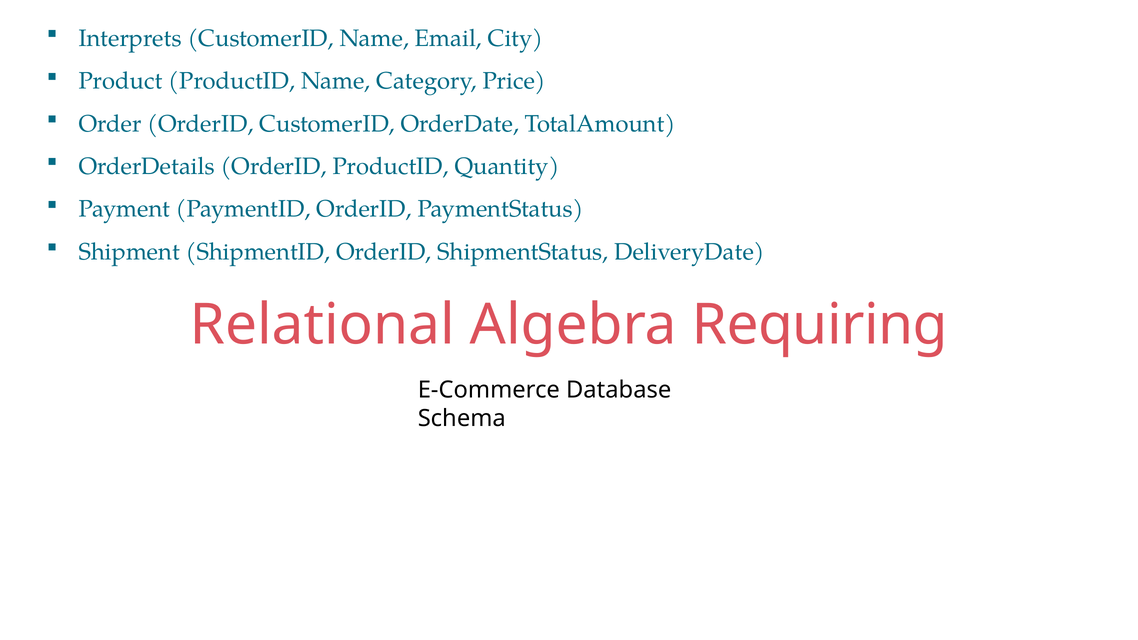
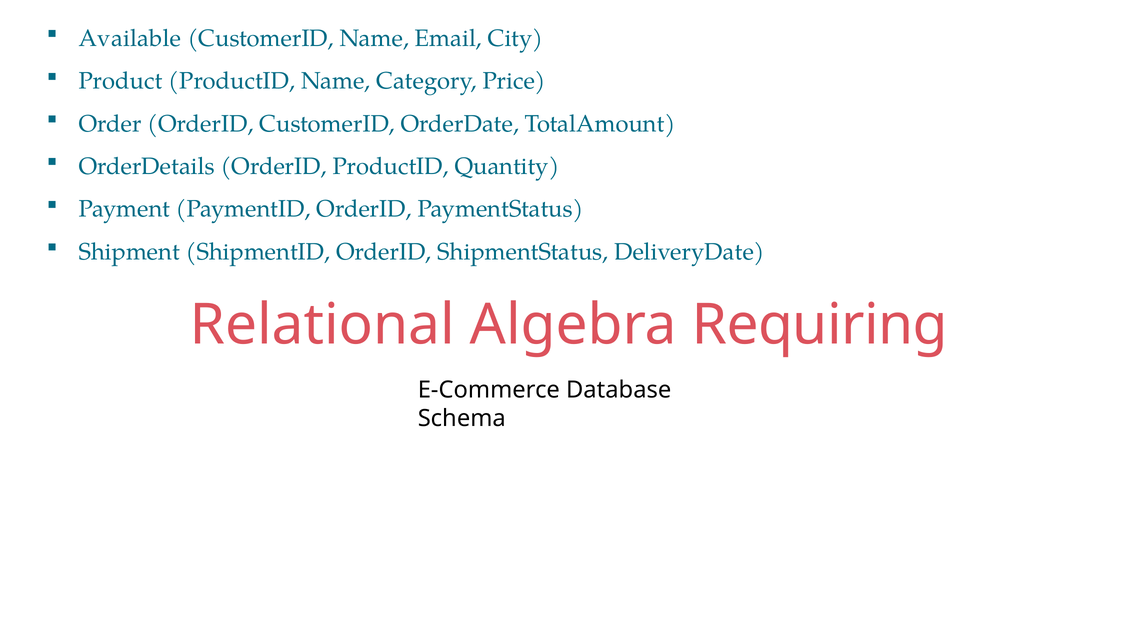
Interprets: Interprets -> Available
